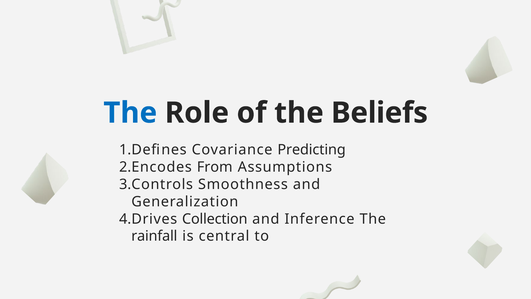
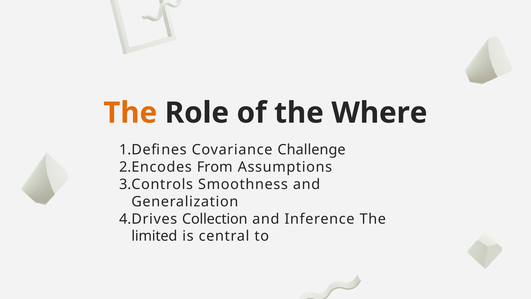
The at (130, 113) colour: blue -> orange
Beliefs: Beliefs -> Where
Predicting: Predicting -> Challenge
rainfall: rainfall -> limited
